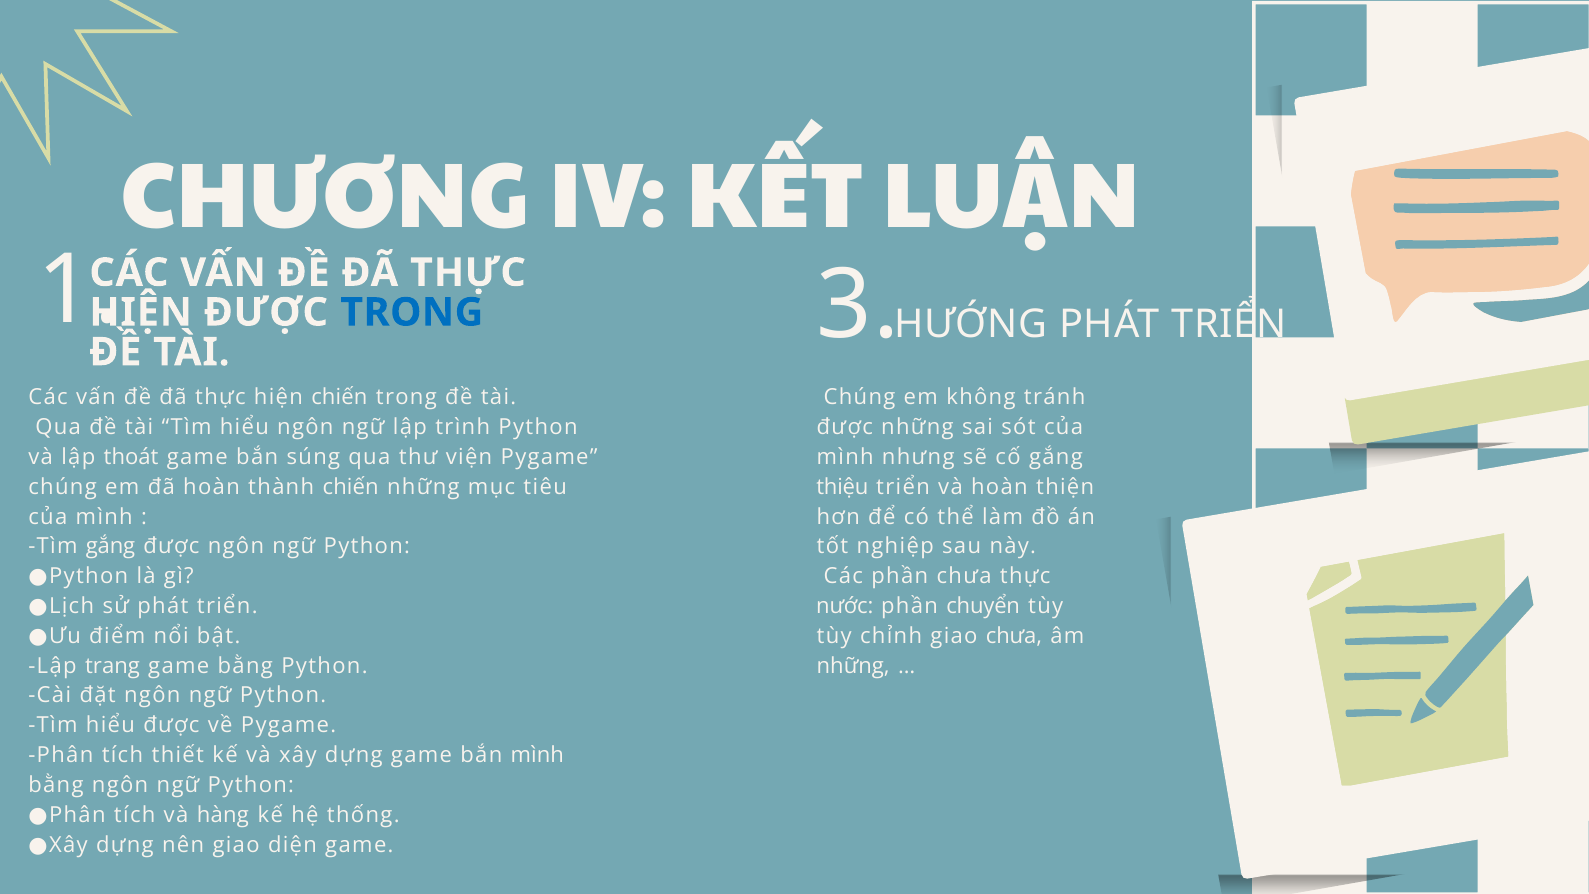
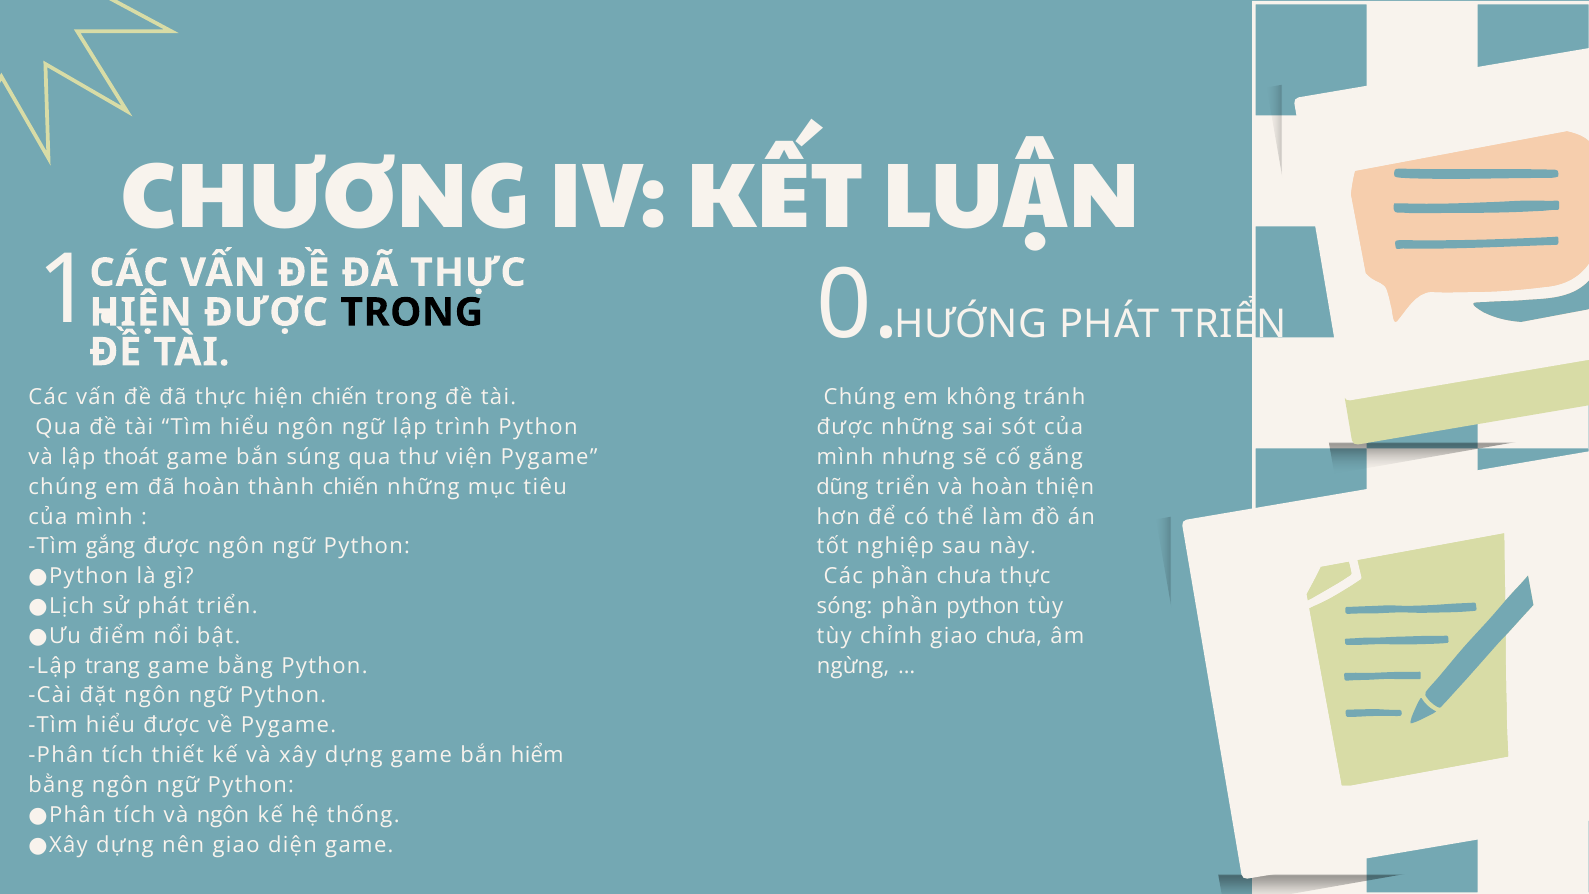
TRONG at (412, 312) colour: blue -> black
3: 3 -> 0
thiệu: thiệu -> dũng
nước: nước -> sóng
phần chuyển: chuyển -> python
những at (853, 666): những -> ngừng
bắn mình: mình -> hiểm
và hàng: hàng -> ngôn
